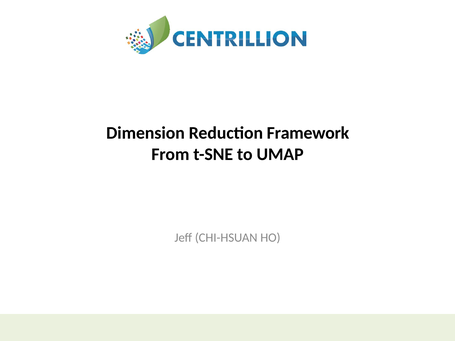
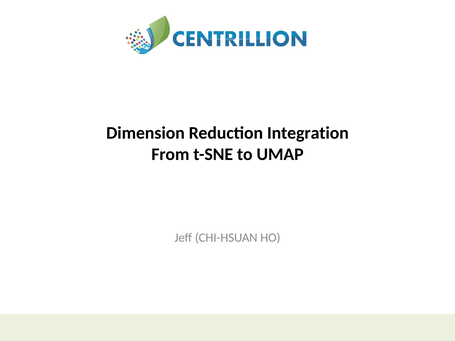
Framework: Framework -> Integration
